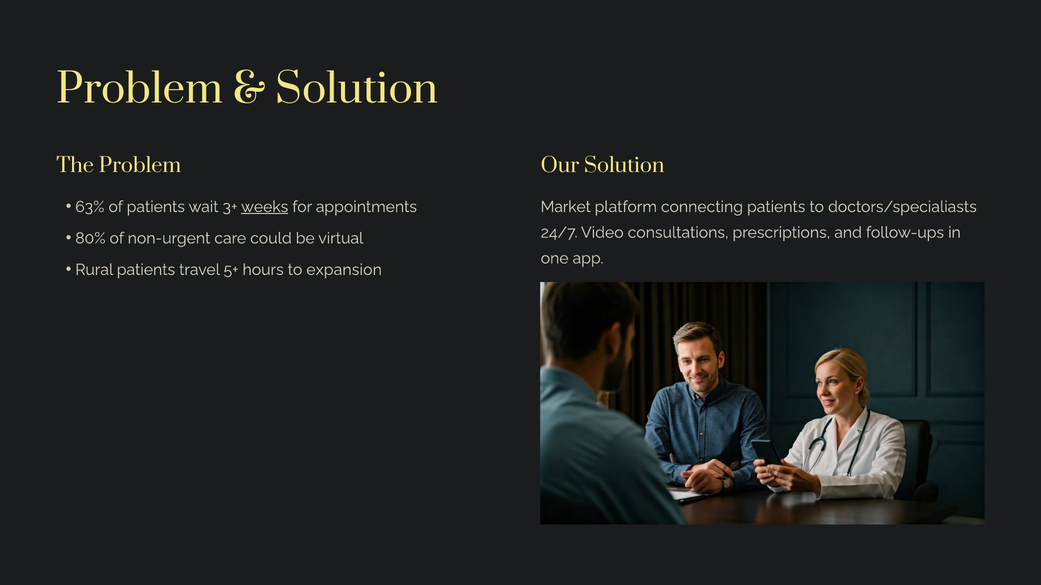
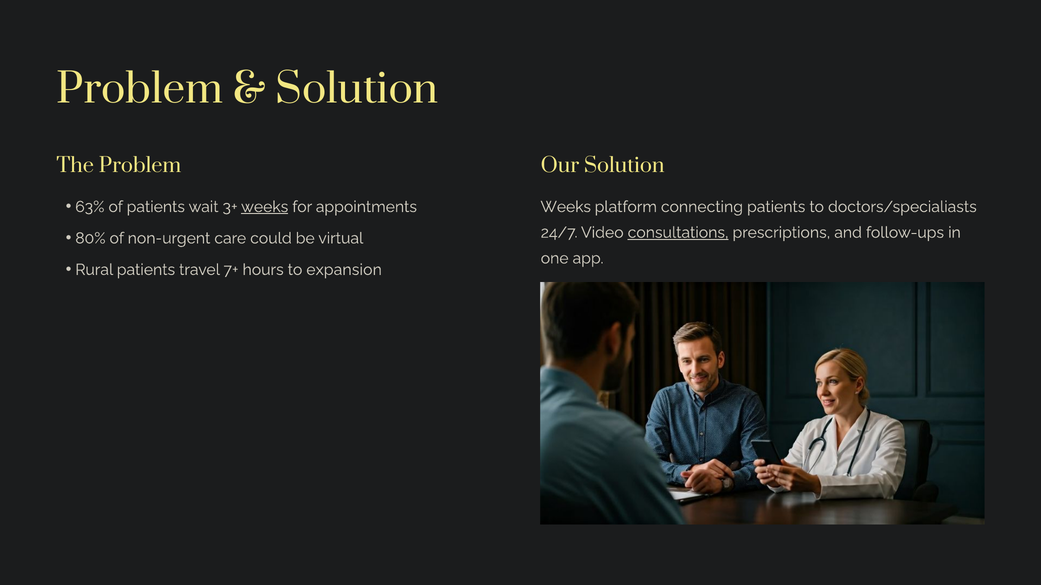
Market at (566, 207): Market -> Weeks
consultations underline: none -> present
5+: 5+ -> 7+
